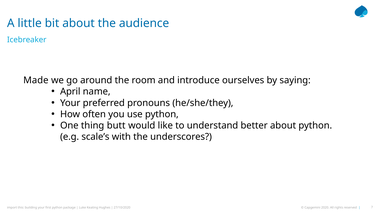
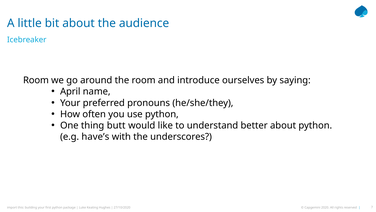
Made at (36, 80): Made -> Room
scale’s: scale’s -> have’s
